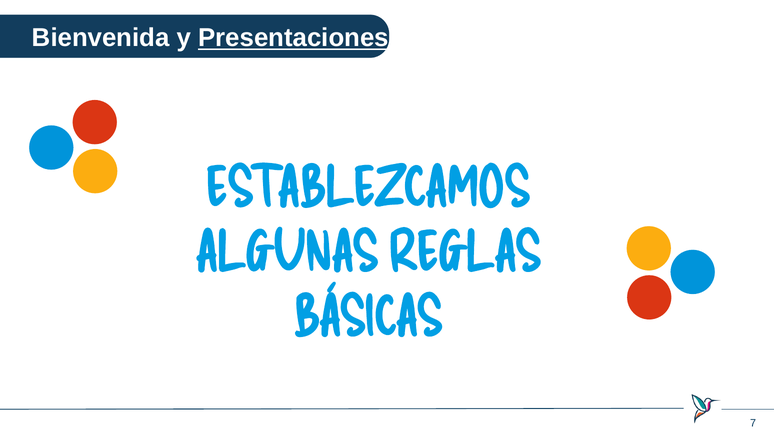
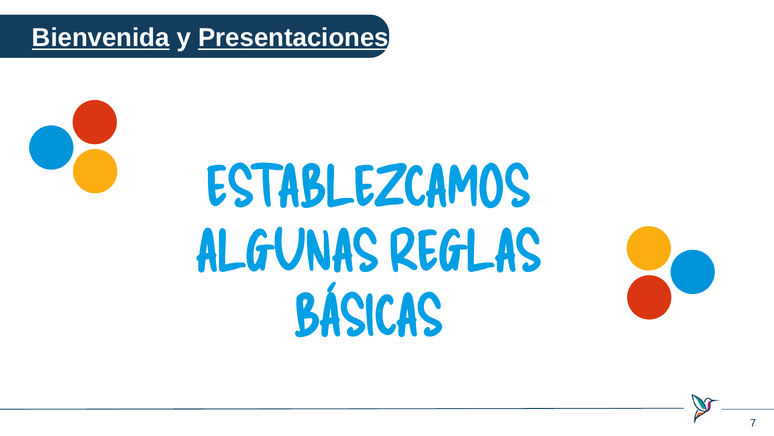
Bienvenida underline: none -> present
